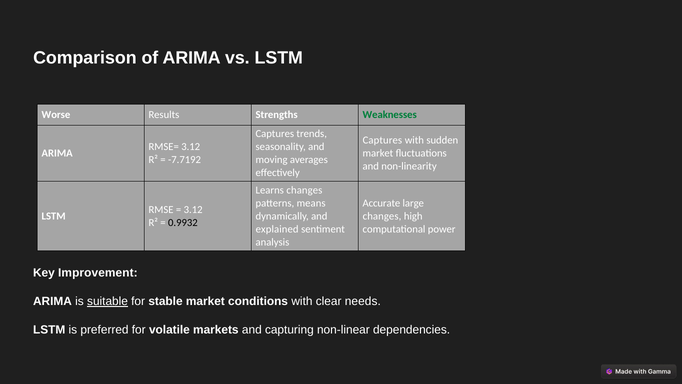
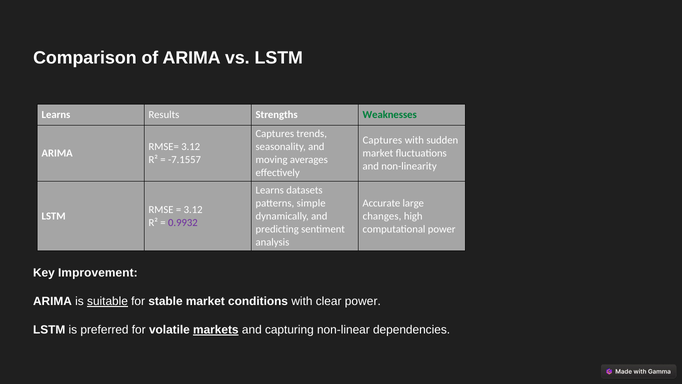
Worse at (56, 115): Worse -> Learns
-7.7192: -7.7192 -> -7.1557
Learns changes: changes -> datasets
means: means -> simple
0.9932 colour: black -> purple
explained: explained -> predicting
clear needs: needs -> power
markets underline: none -> present
